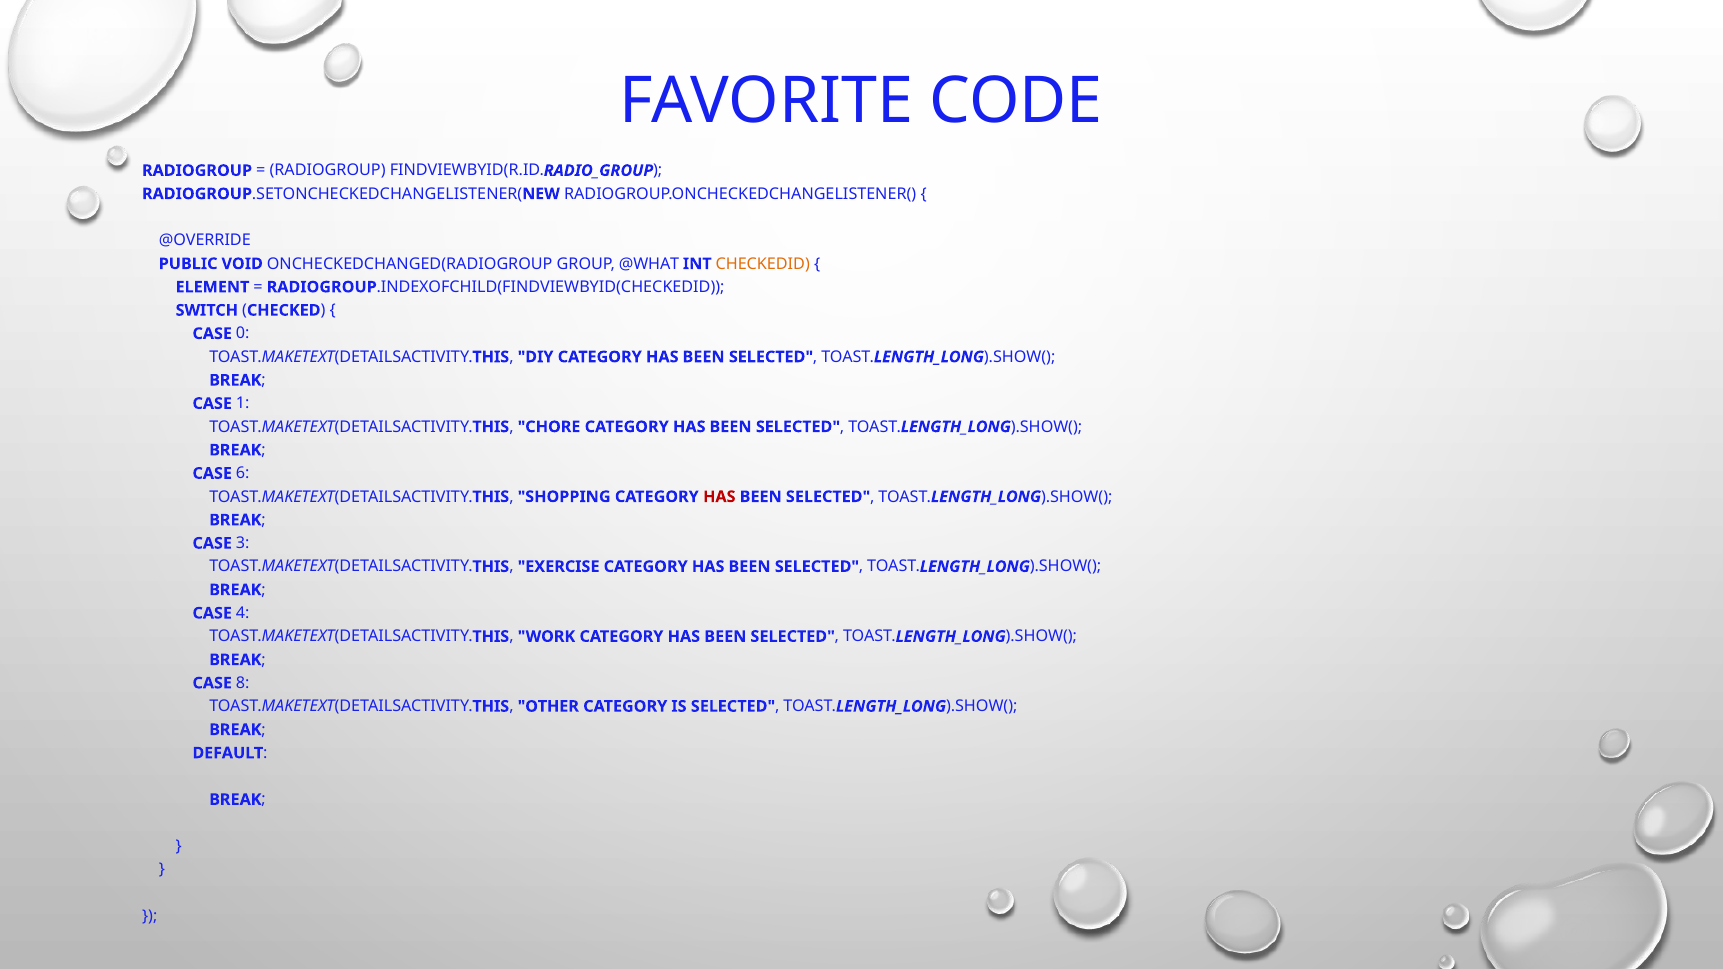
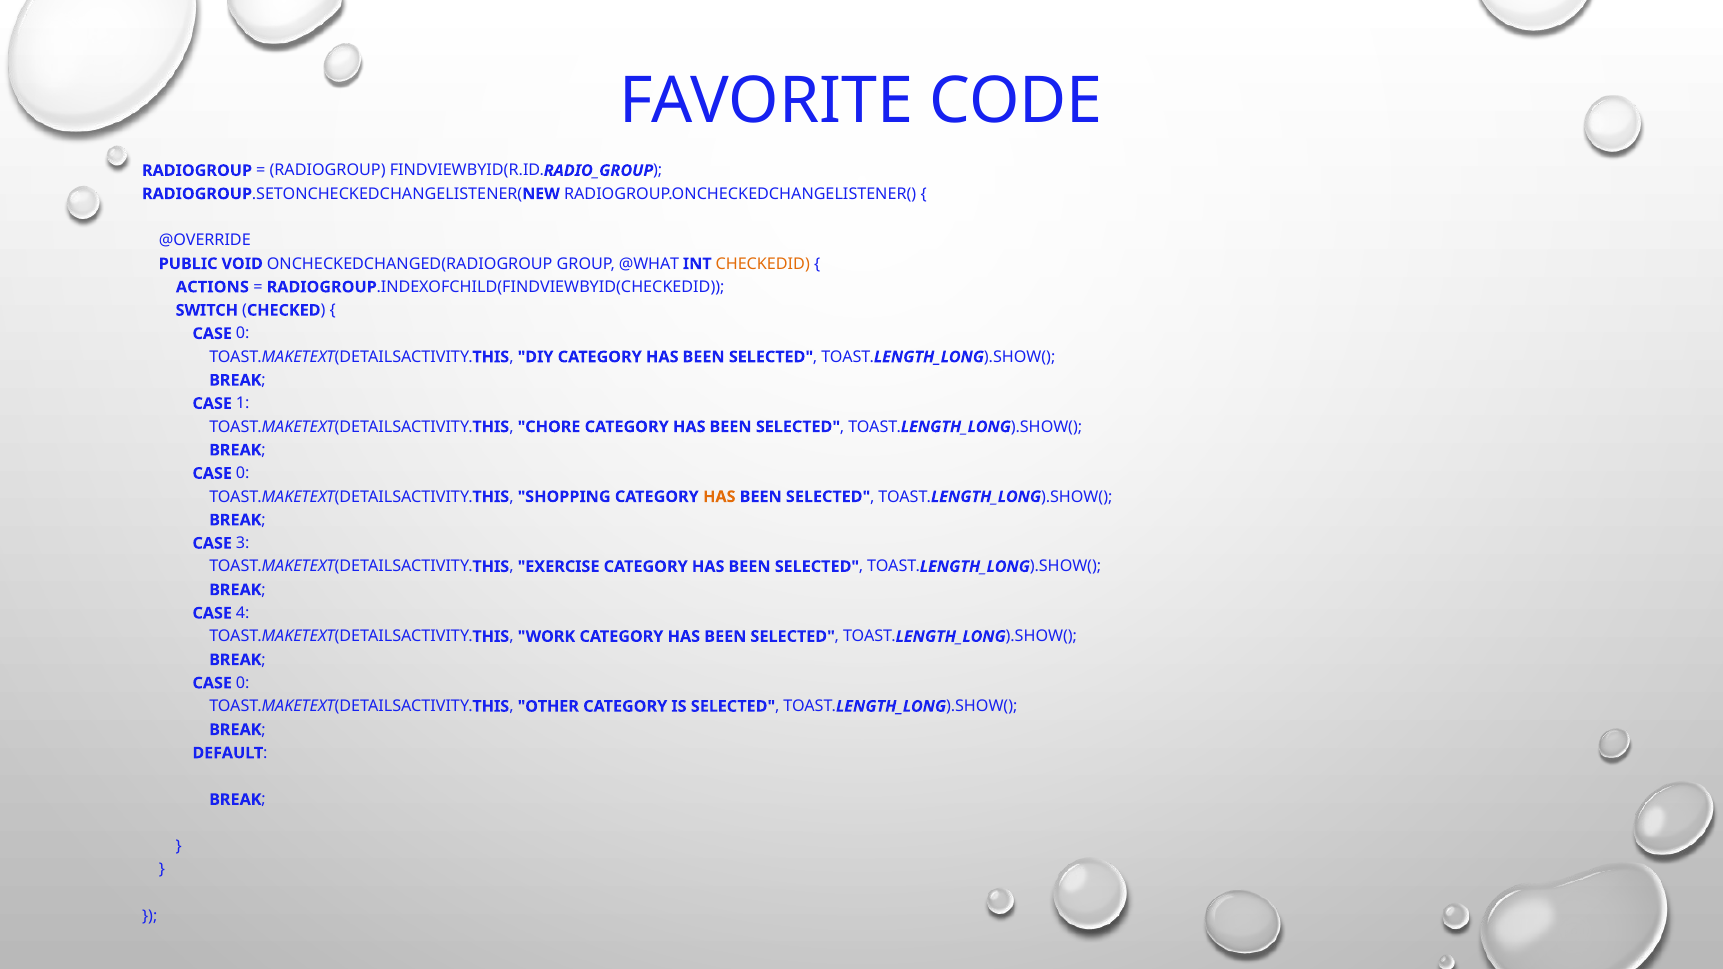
ELEMENT: ELEMENT -> ACTIONS
6 at (243, 474): 6 -> 0
HAS at (719, 497) colour: red -> orange
8 at (243, 683): 8 -> 0
